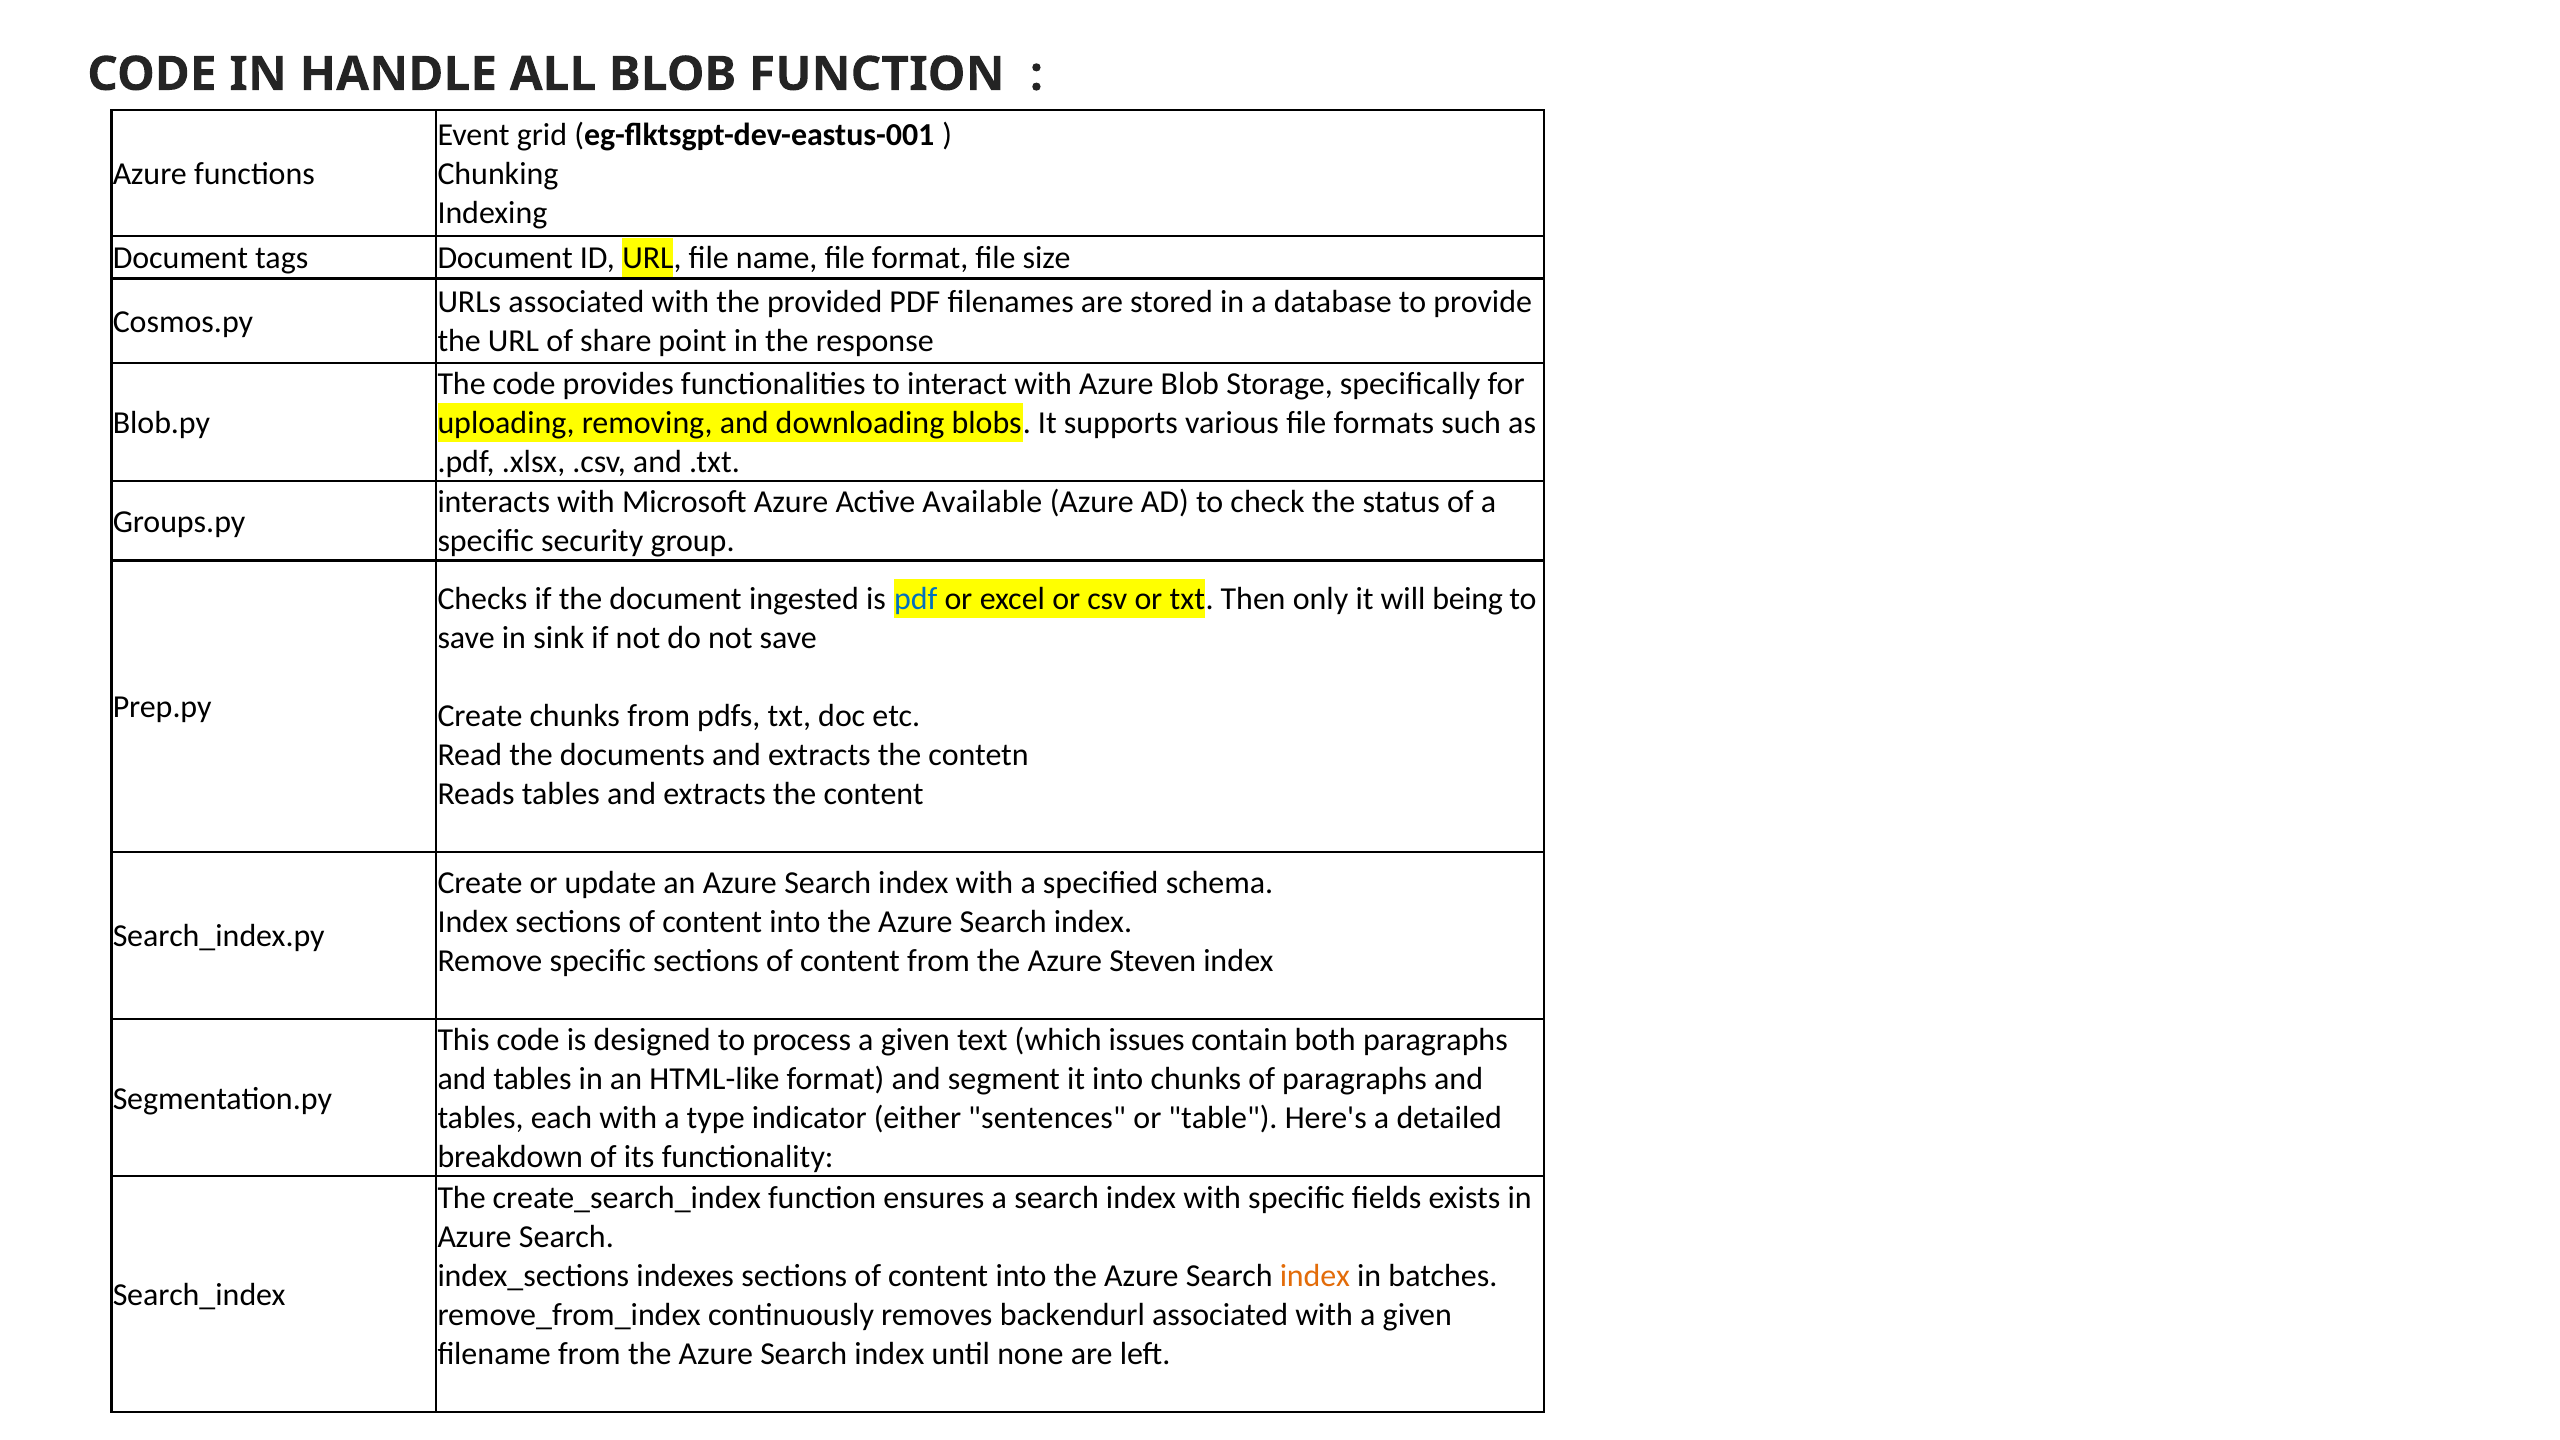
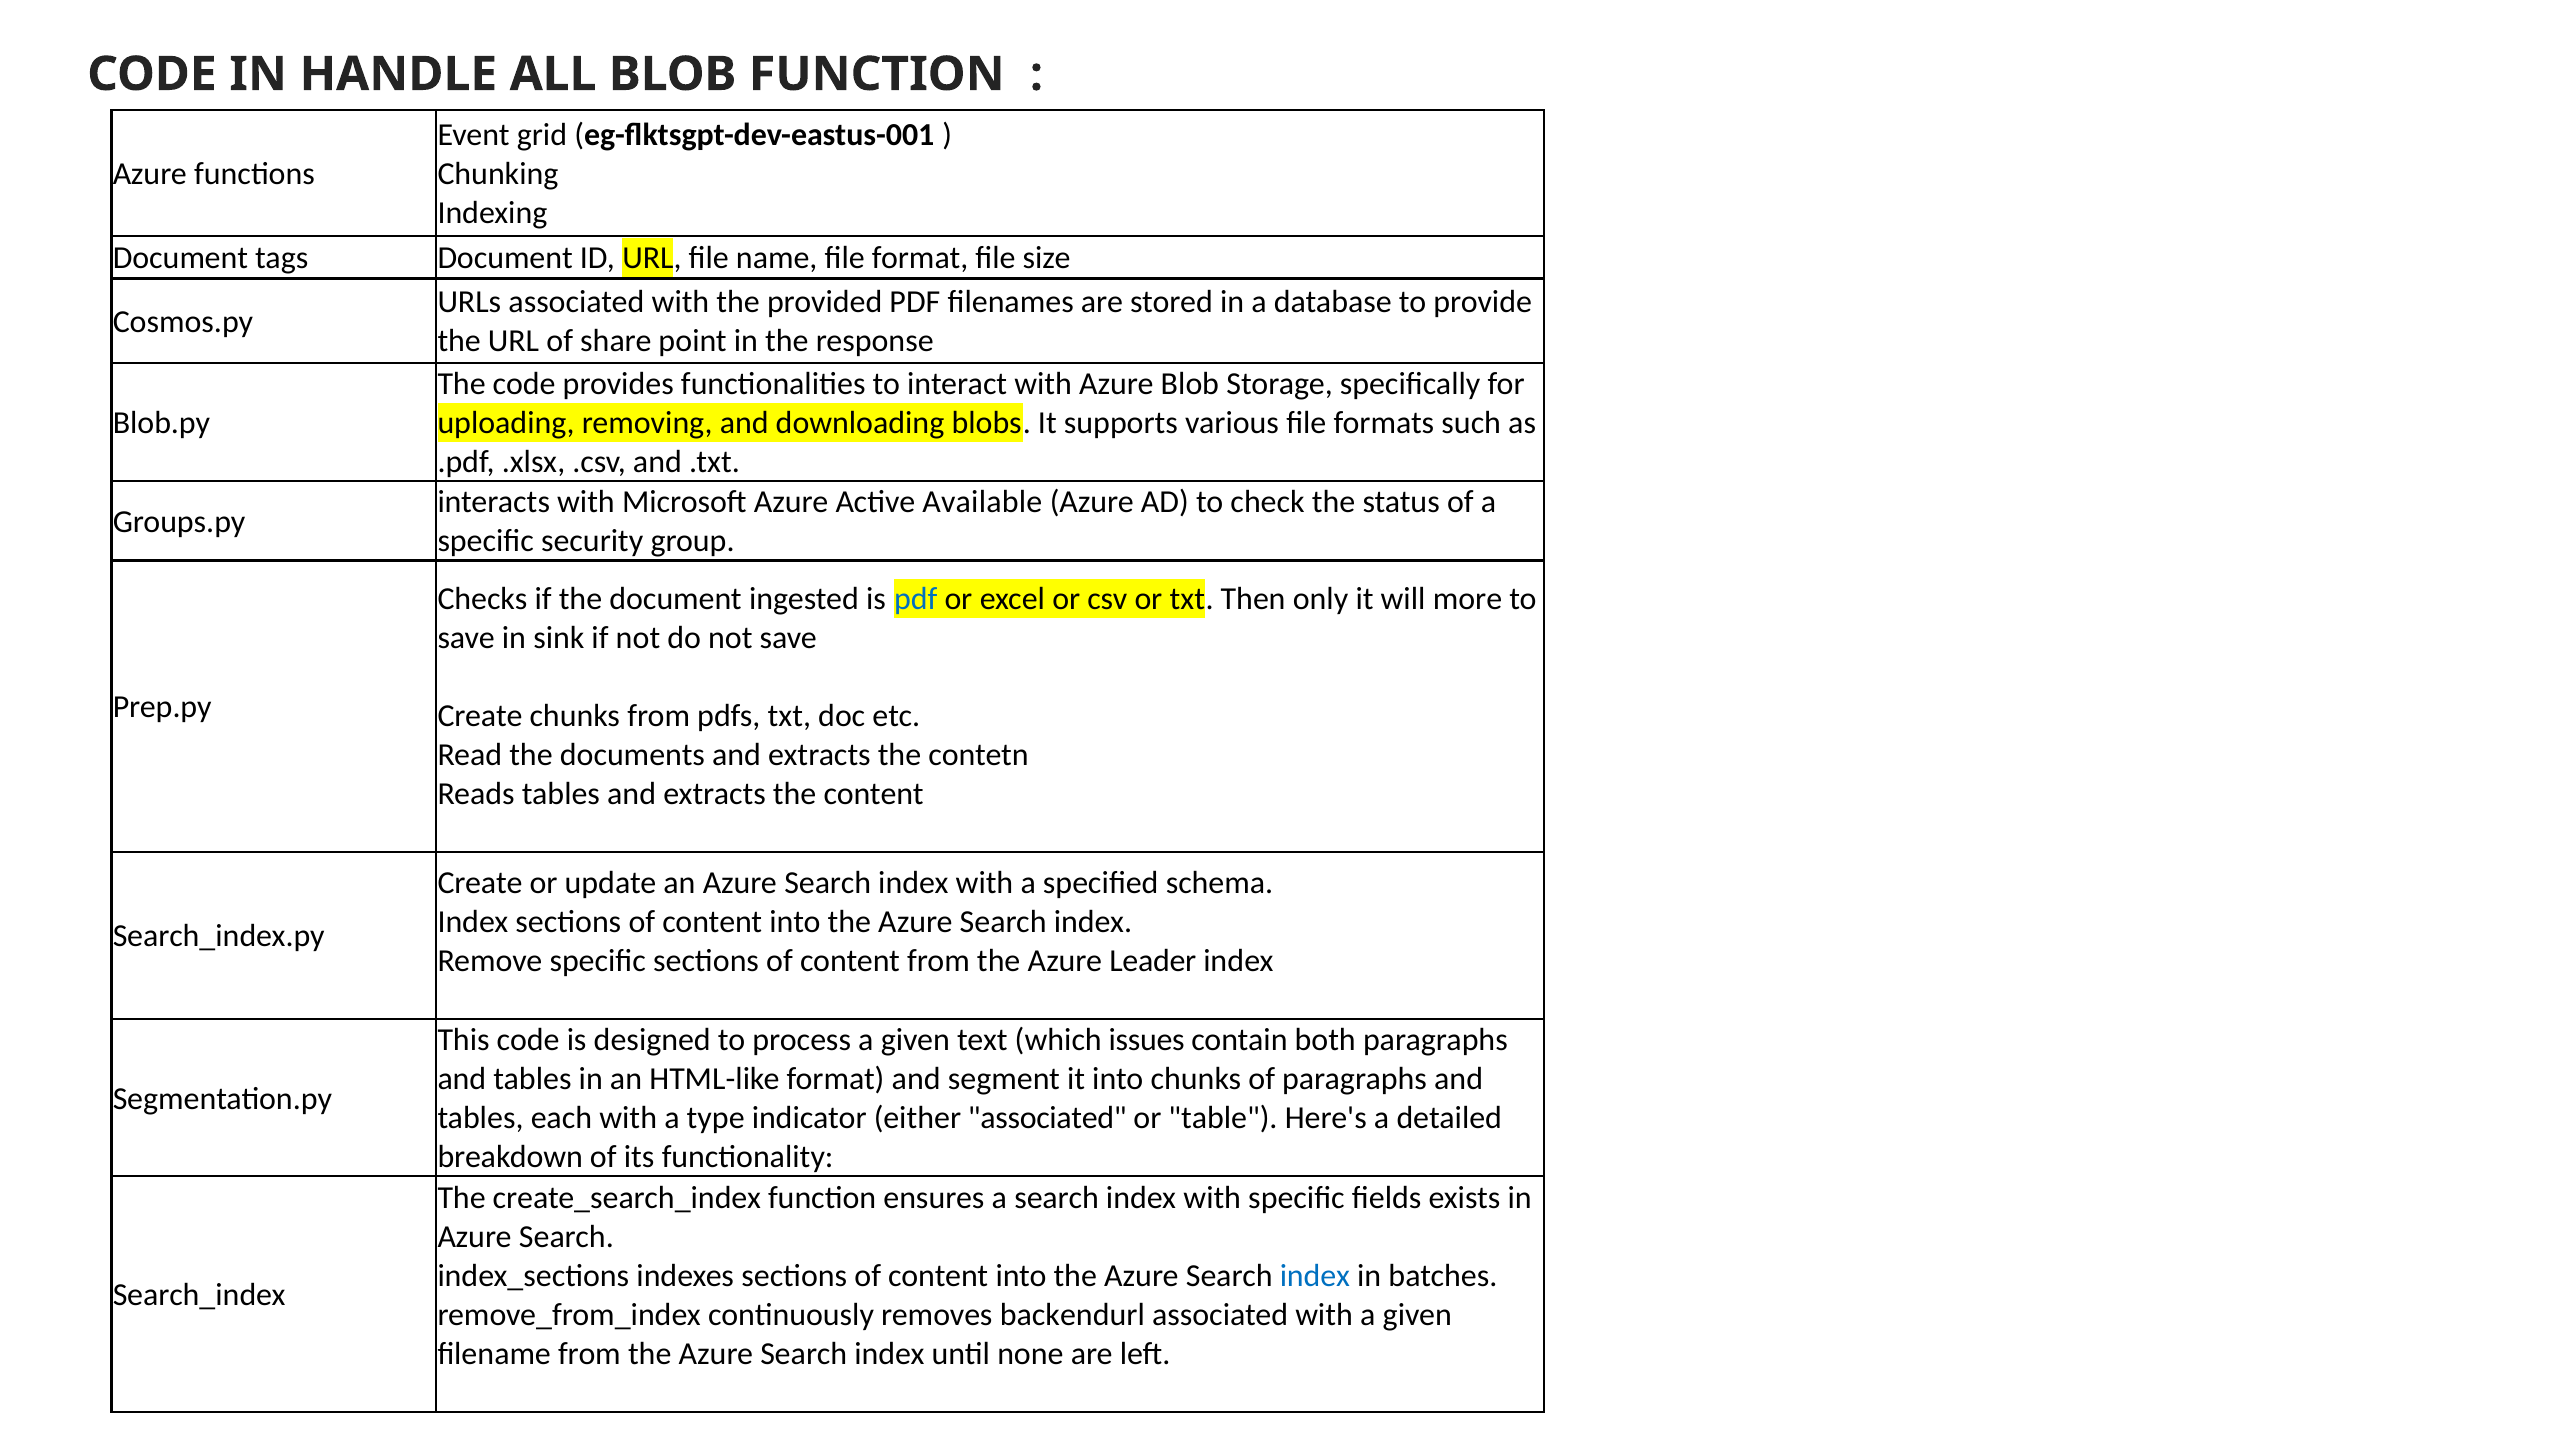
being: being -> more
Steven: Steven -> Leader
either sentences: sentences -> associated
index at (1315, 1276) colour: orange -> blue
